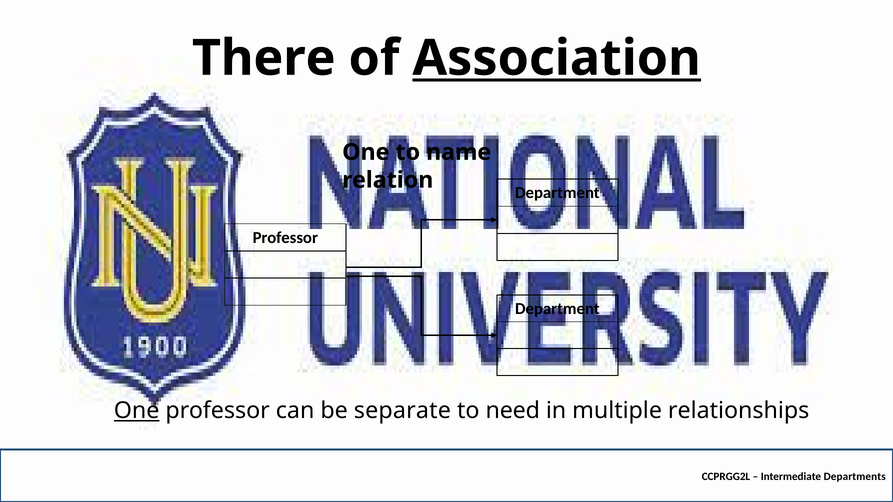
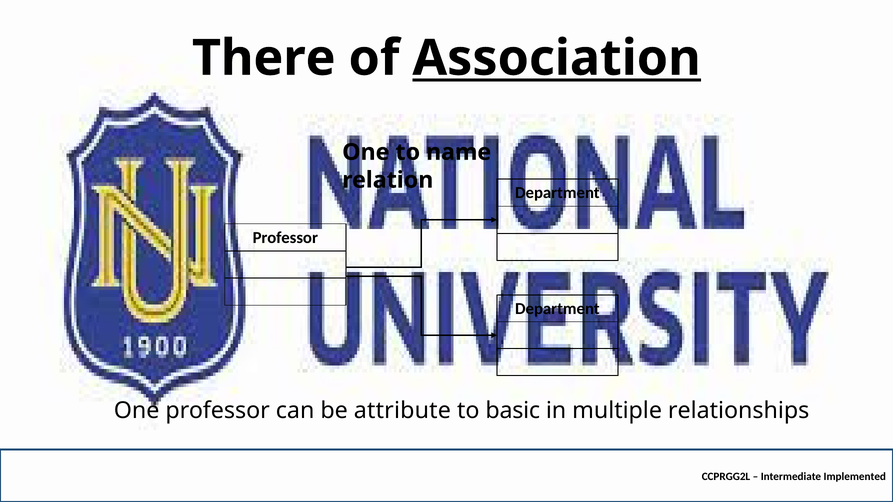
One at (137, 411) underline: present -> none
separate: separate -> attribute
need: need -> basic
Departments: Departments -> Implemented
